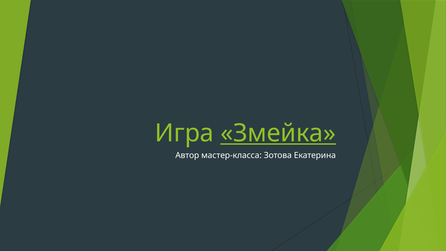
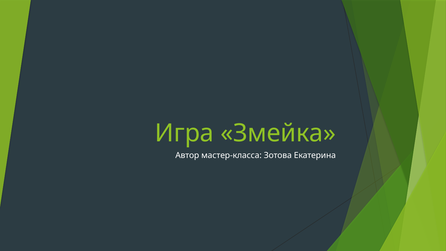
Змейка underline: present -> none
